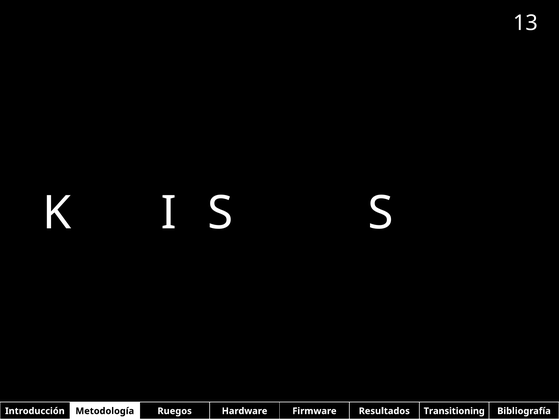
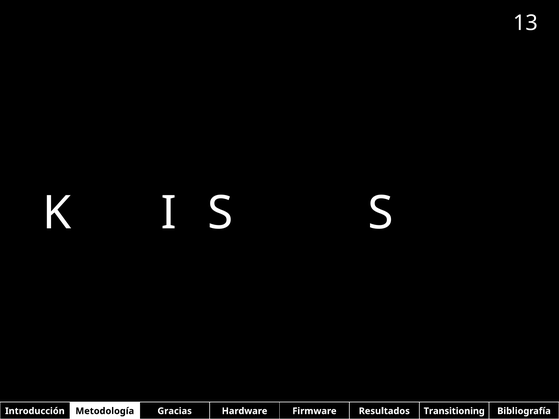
Ruegos: Ruegos -> Gracias
